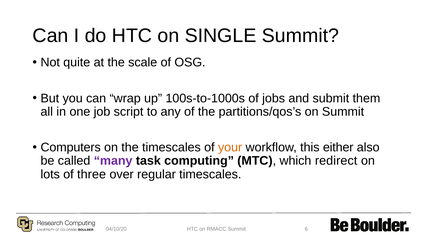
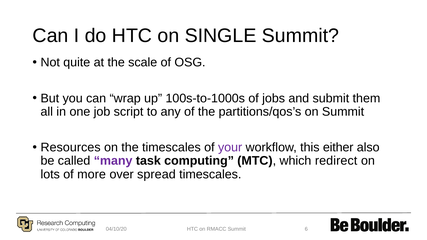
Computers: Computers -> Resources
your colour: orange -> purple
three: three -> more
regular: regular -> spread
